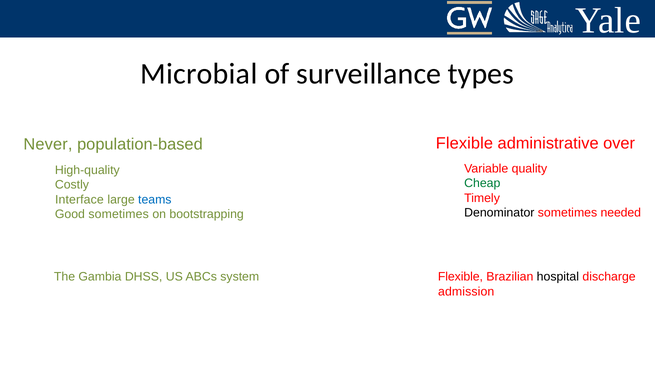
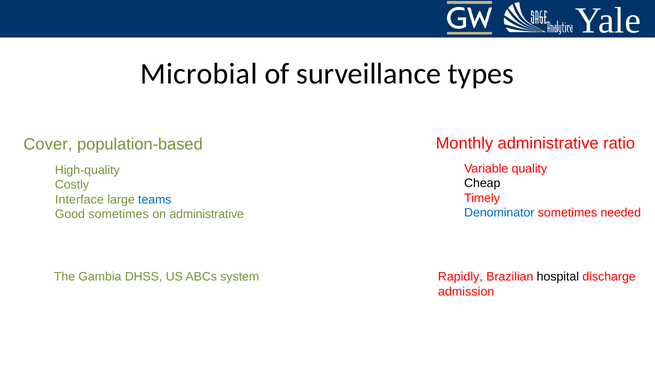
Never: Never -> Cover
population-based Flexible: Flexible -> Monthly
over: over -> ratio
Cheap colour: green -> black
Denominator colour: black -> blue
on bootstrapping: bootstrapping -> administrative
system Flexible: Flexible -> Rapidly
